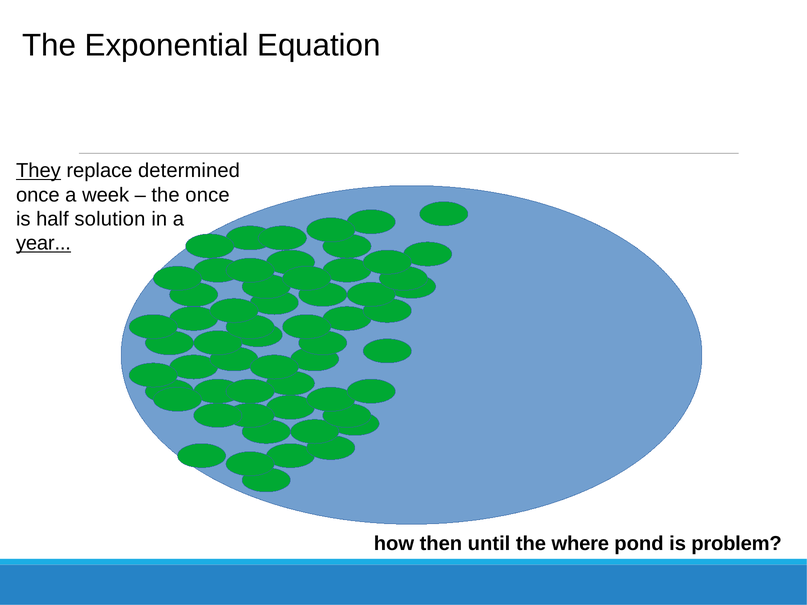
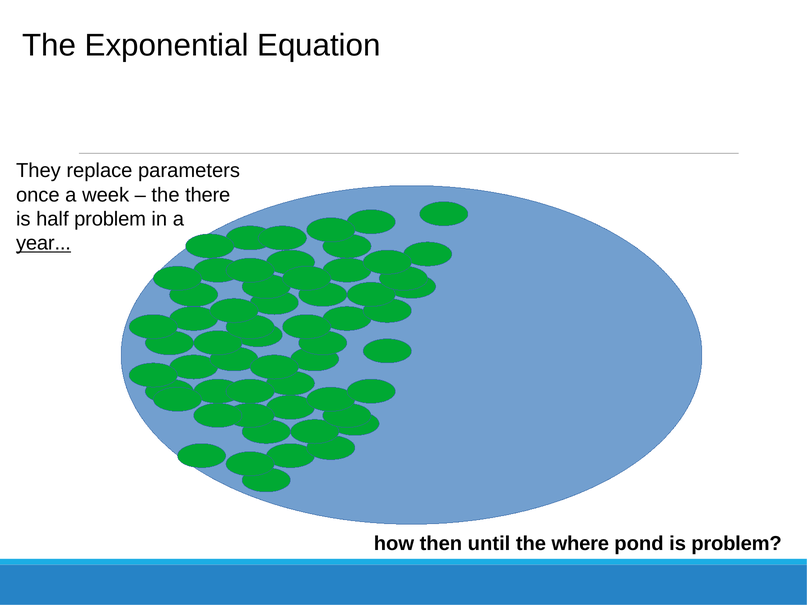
They underline: present -> none
determined: determined -> parameters
the once: once -> there
half solution: solution -> problem
